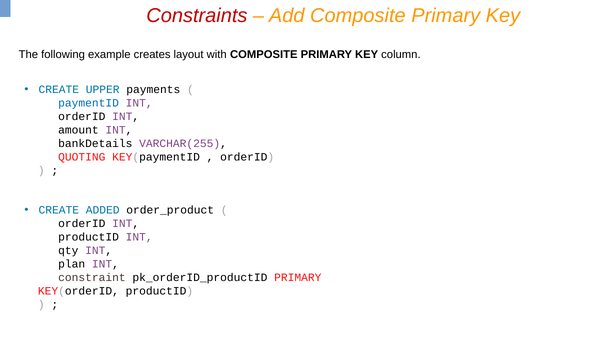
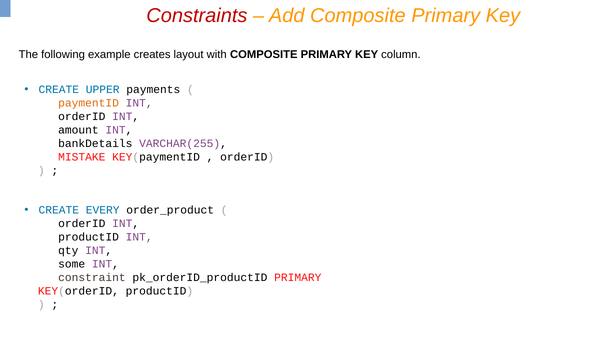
paymentID colour: blue -> orange
QUOTING: QUOTING -> MISTAKE
ADDED: ADDED -> EVERY
plan: plan -> some
